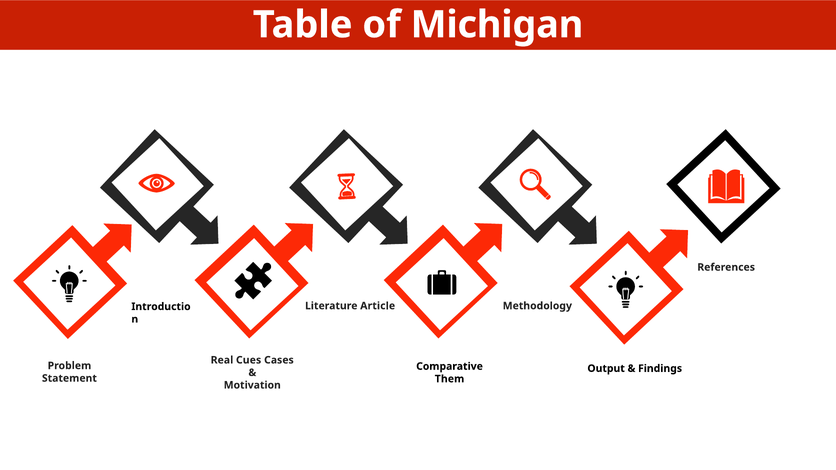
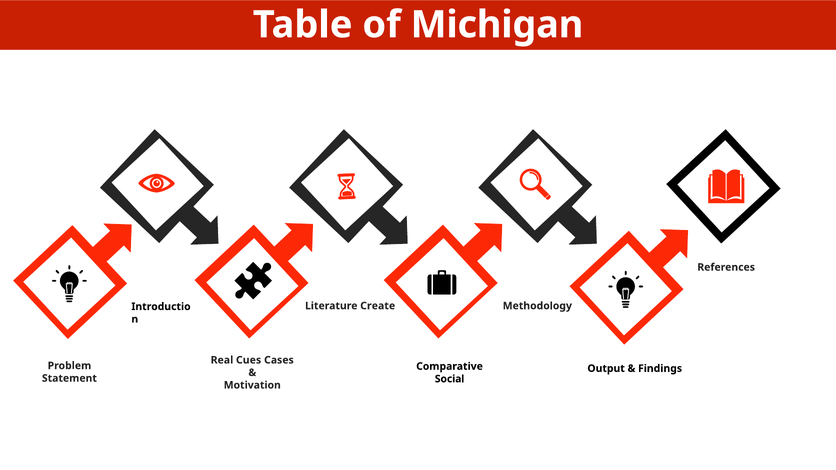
Article: Article -> Create
Them: Them -> Social
